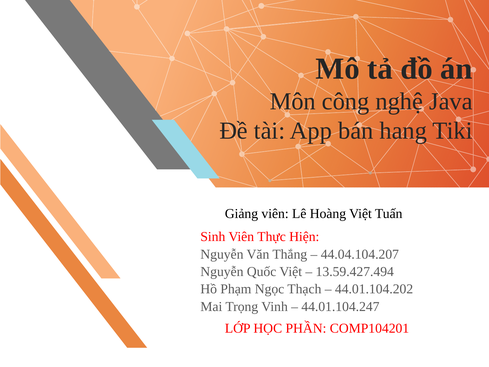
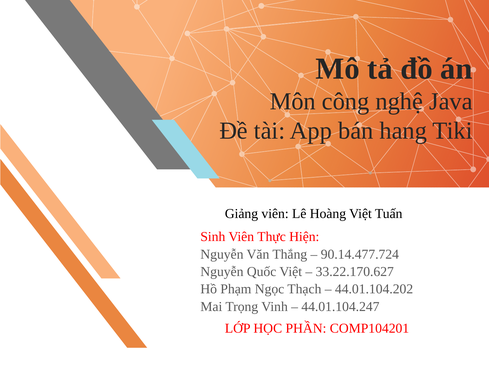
44.04.104.207: 44.04.104.207 -> 90.14.477.724
13.59.427.494: 13.59.427.494 -> 33.22.170.627
